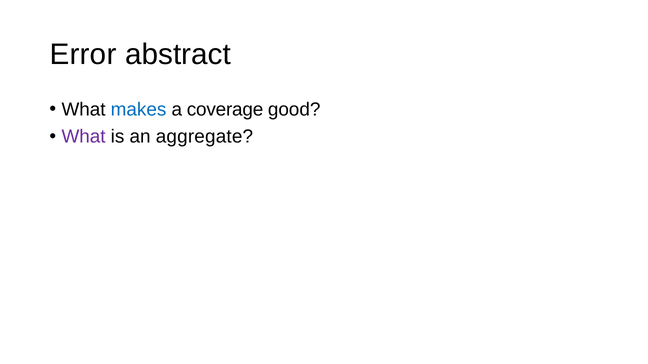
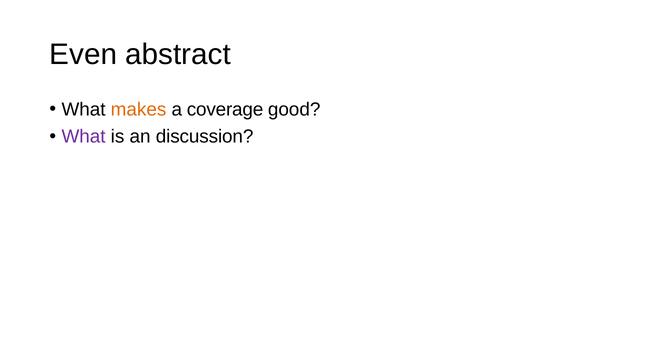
Error: Error -> Even
makes colour: blue -> orange
aggregate: aggregate -> discussion
